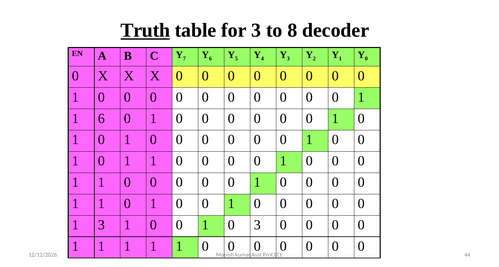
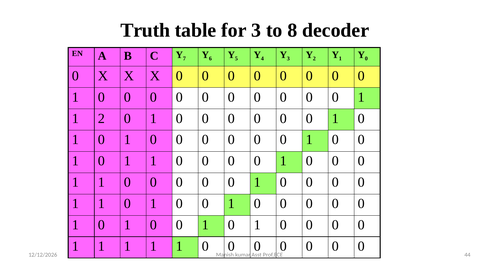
Truth underline: present -> none
1 6: 6 -> 2
3 at (101, 225): 3 -> 0
3 at (257, 225): 3 -> 1
